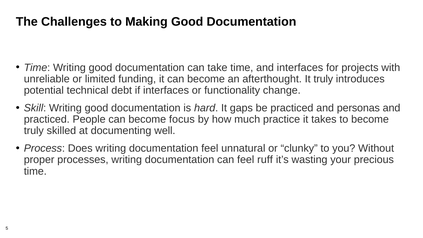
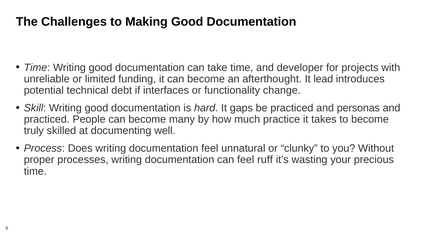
and interfaces: interfaces -> developer
It truly: truly -> lead
focus: focus -> many
